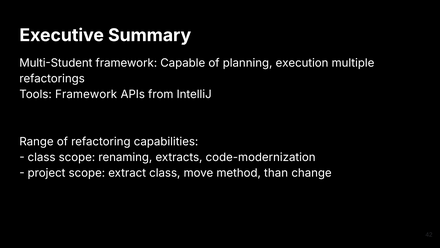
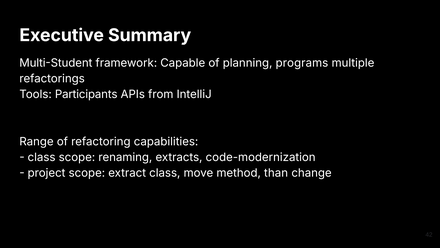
execution: execution -> programs
Tools Framework: Framework -> Participants
